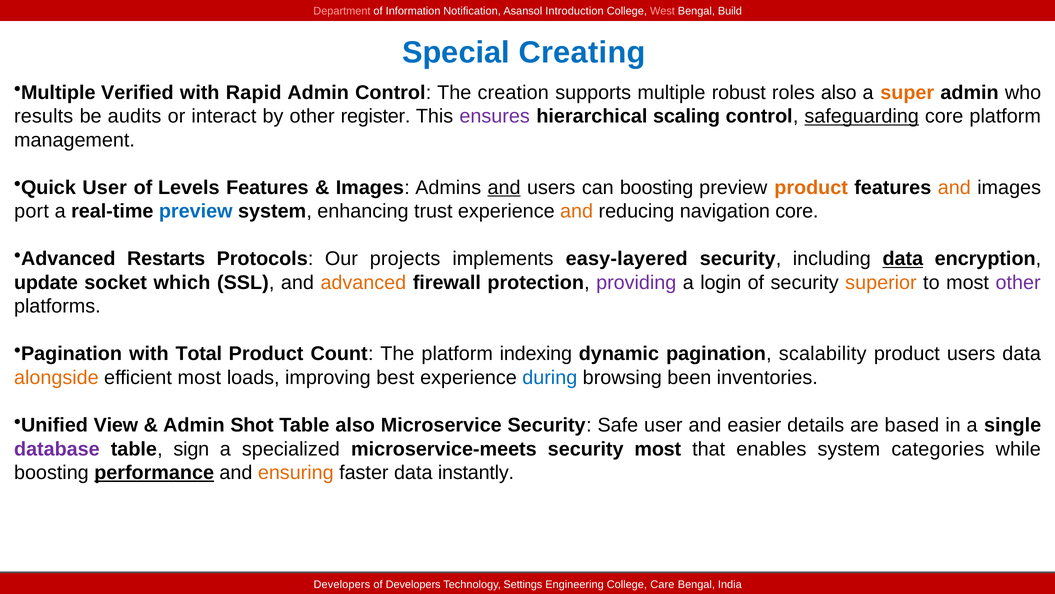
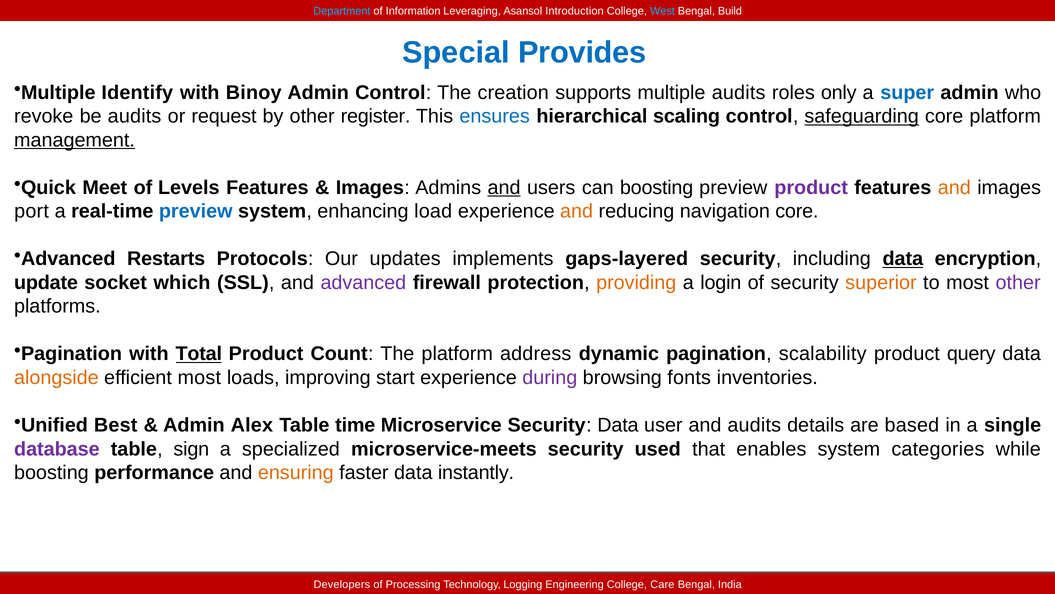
Department colour: pink -> light blue
Notification: Notification -> Leveraging
West colour: pink -> light blue
Creating: Creating -> Provides
Verified: Verified -> Identify
Rapid: Rapid -> Binoy
multiple robust: robust -> audits
roles also: also -> only
super colour: orange -> blue
results: results -> revoke
interact: interact -> request
ensures colour: purple -> blue
management underline: none -> present
Quick User: User -> Meet
product at (811, 187) colour: orange -> purple
trust: trust -> load
projects: projects -> updates
easy-layered: easy-layered -> gaps-layered
advanced at (363, 282) colour: orange -> purple
providing colour: purple -> orange
Total underline: none -> present
indexing: indexing -> address
product users: users -> query
best: best -> start
during colour: blue -> purple
been: been -> fonts
View: View -> Best
Shot: Shot -> Alex
Table also: also -> time
Security Safe: Safe -> Data
and easier: easier -> audits
security most: most -> used
performance underline: present -> none
of Developers: Developers -> Processing
Settings: Settings -> Logging
